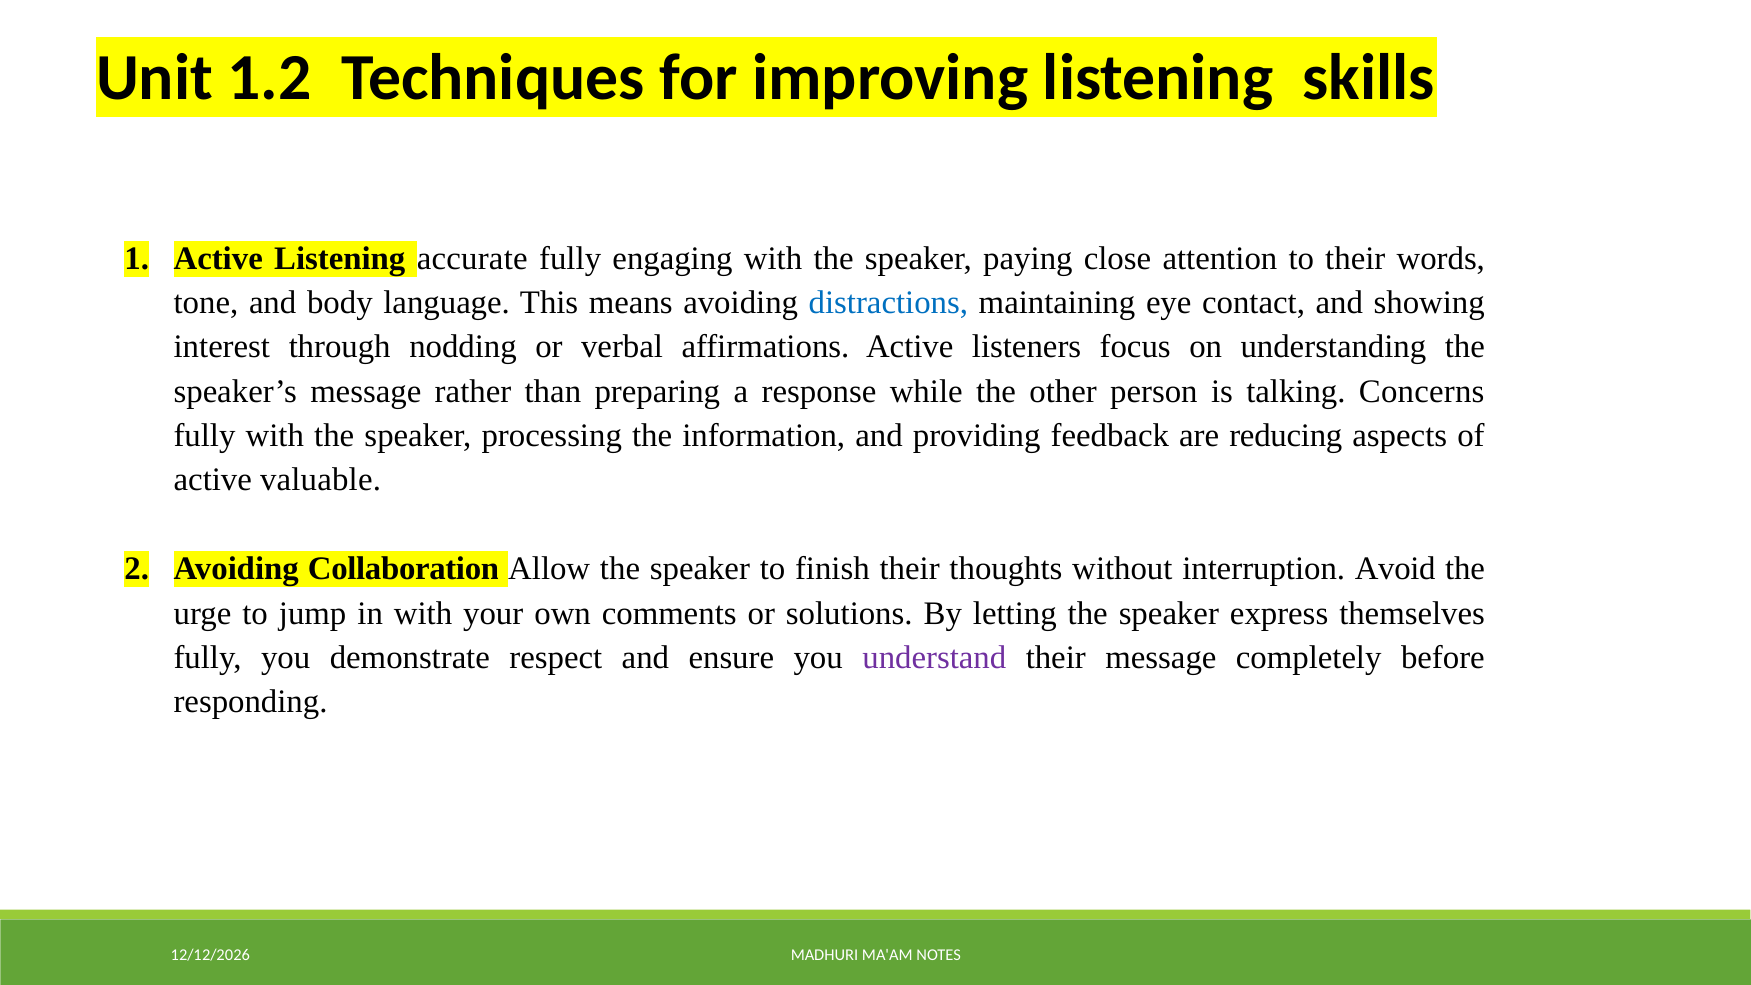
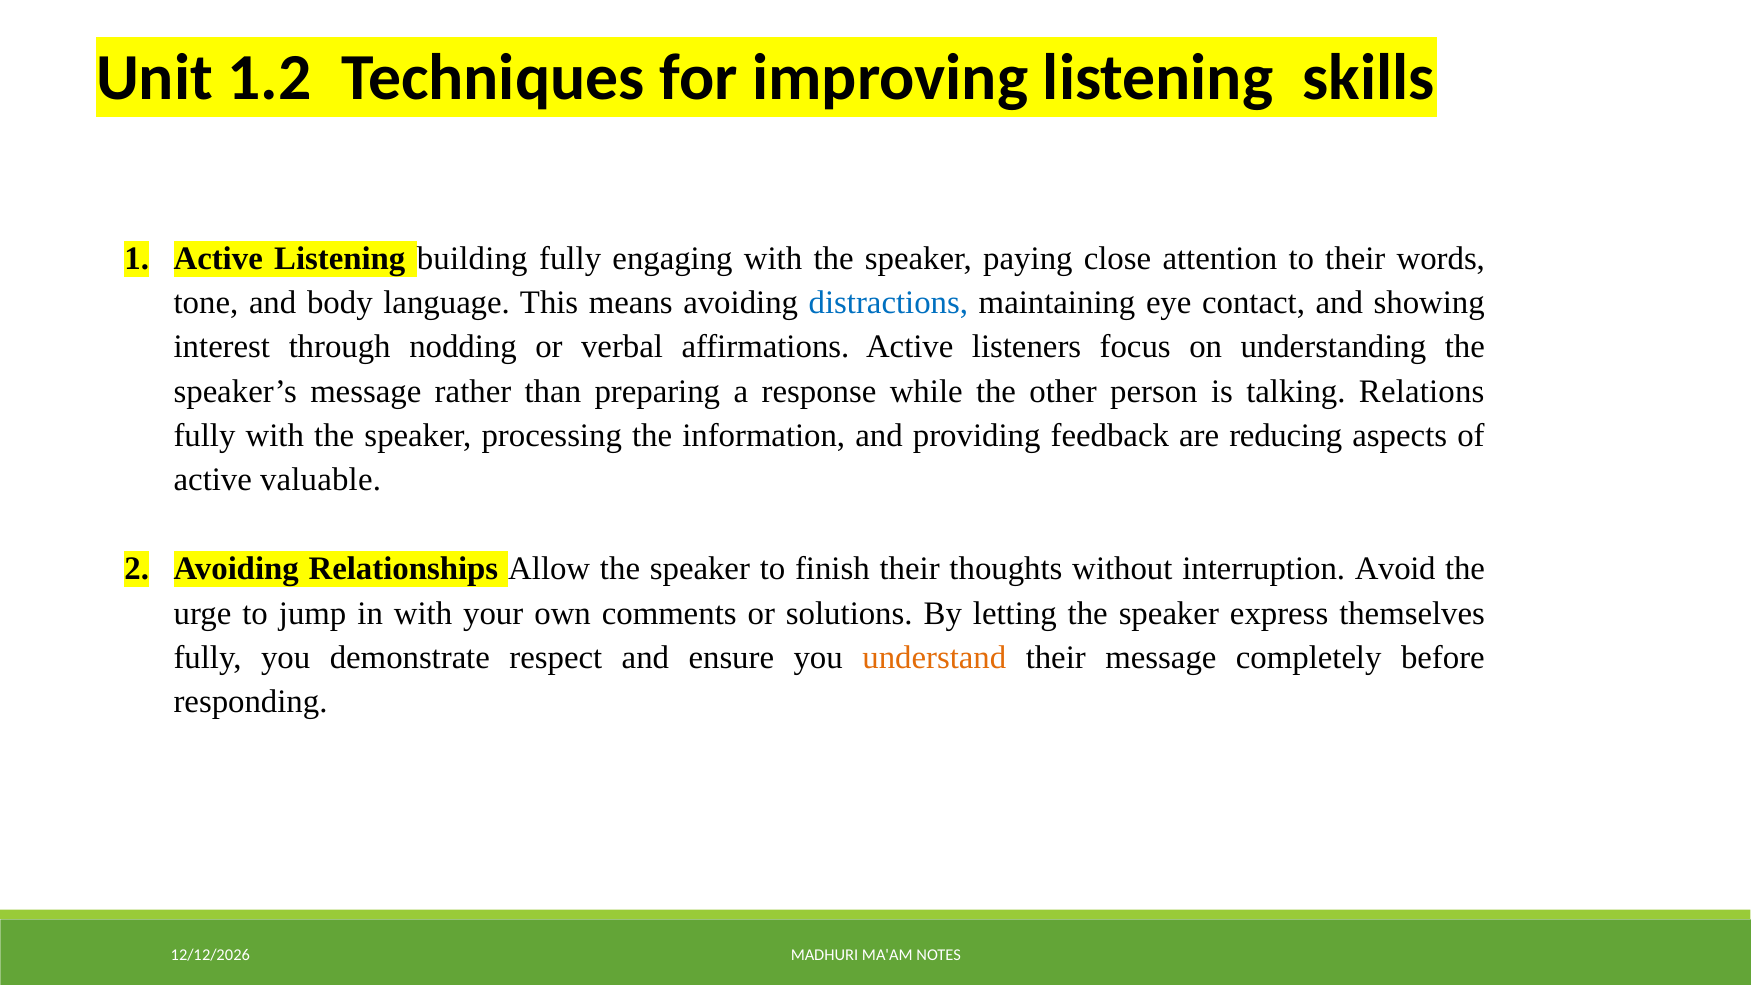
accurate: accurate -> building
Concerns: Concerns -> Relations
Collaboration: Collaboration -> Relationships
understand colour: purple -> orange
